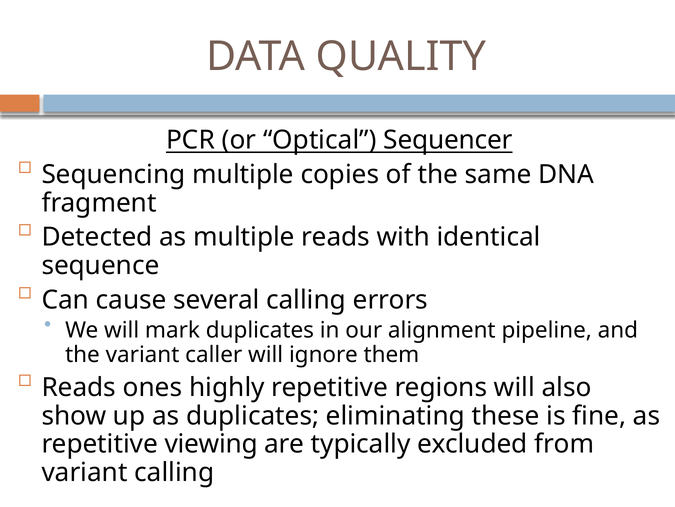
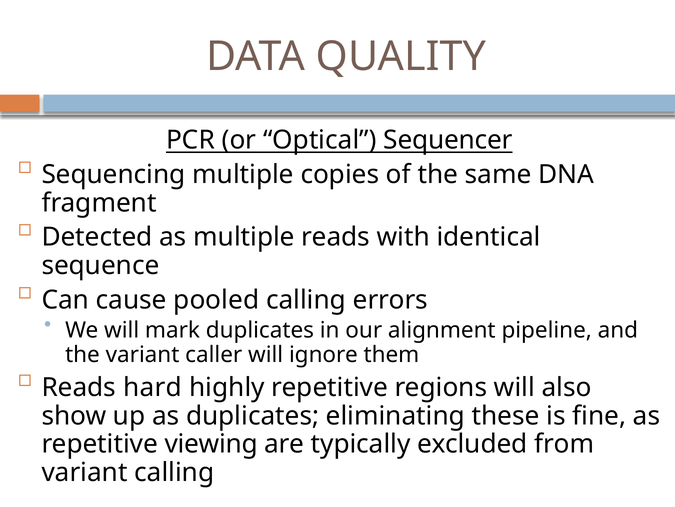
several: several -> pooled
ones: ones -> hard
